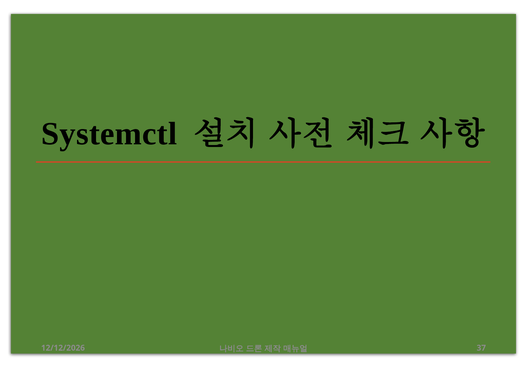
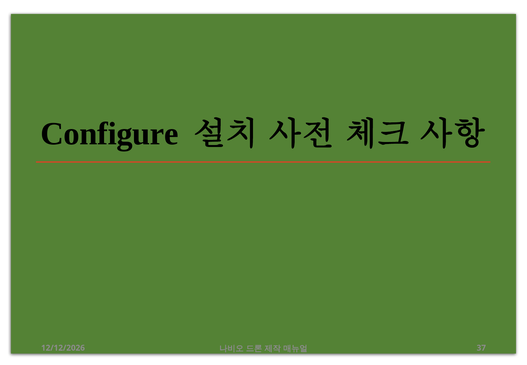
Systemctl: Systemctl -> Configure
